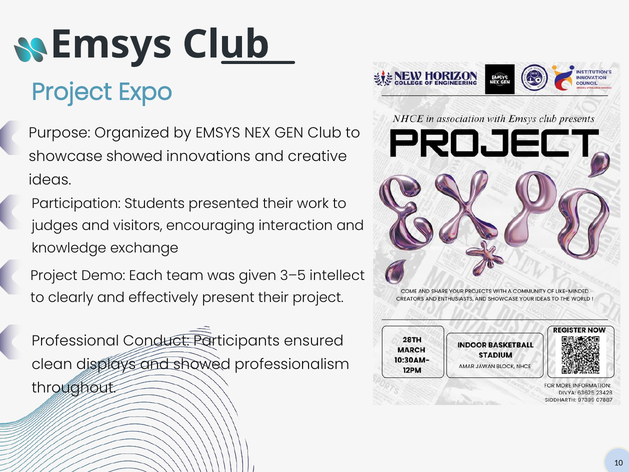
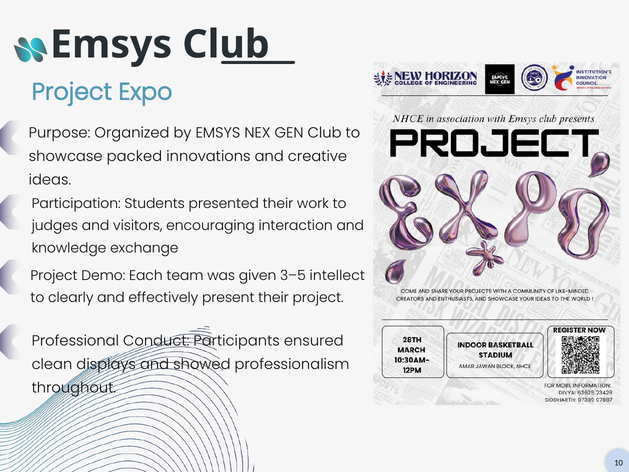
showcase showed: showed -> packed
